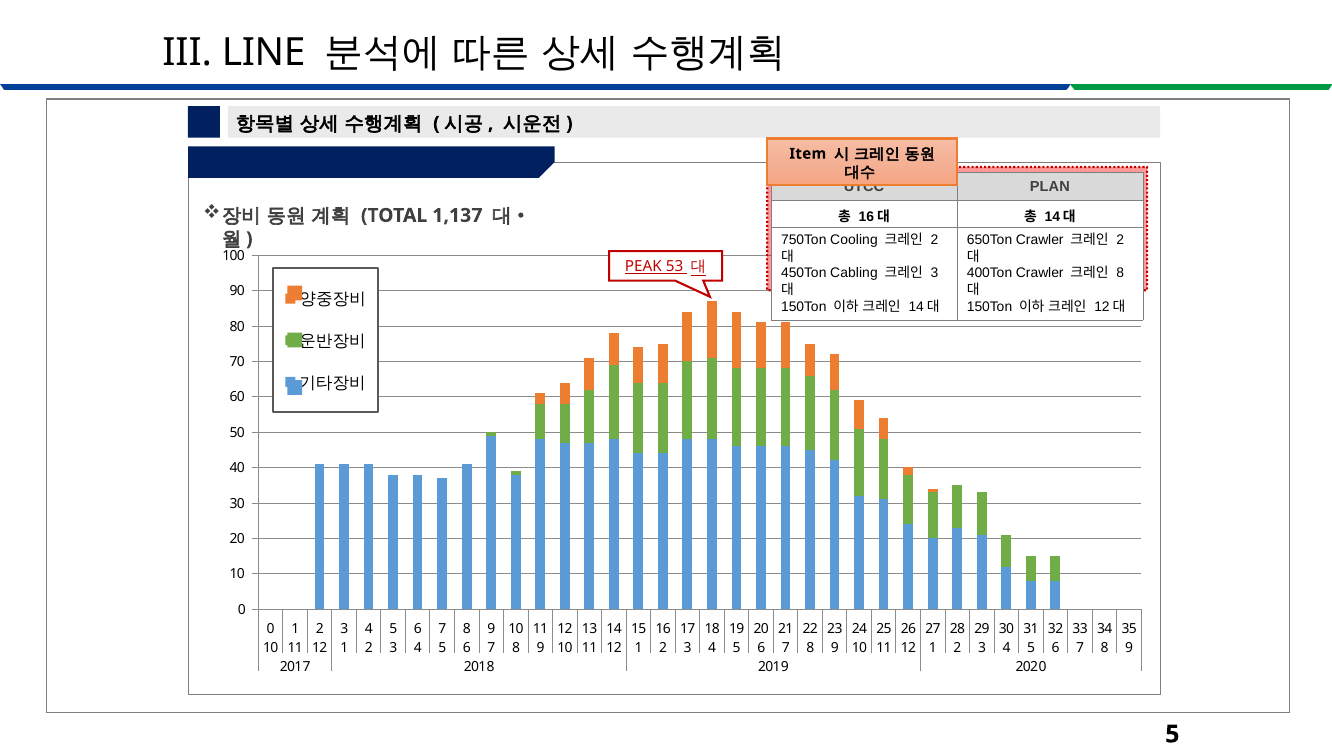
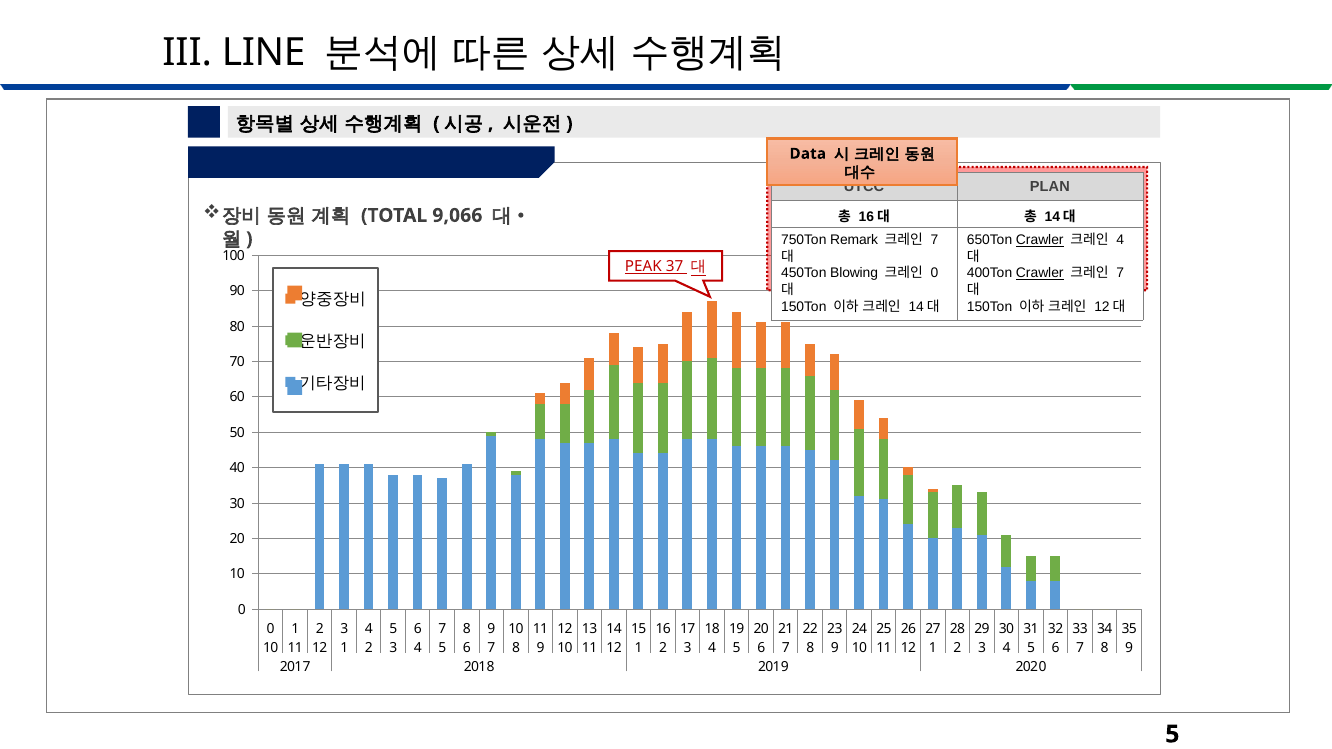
Item: Item -> Data
1,137: 1,137 -> 9,066
Cooling: Cooling -> Remark
2 at (935, 240): 2 -> 7
Crawler at (1040, 240) underline: none -> present
2 at (1120, 240): 2 -> 4
53: 53 -> 37
Cabling: Cabling -> Blowing
3 at (935, 273): 3 -> 0
Crawler at (1040, 273) underline: none -> present
8 at (1120, 273): 8 -> 7
